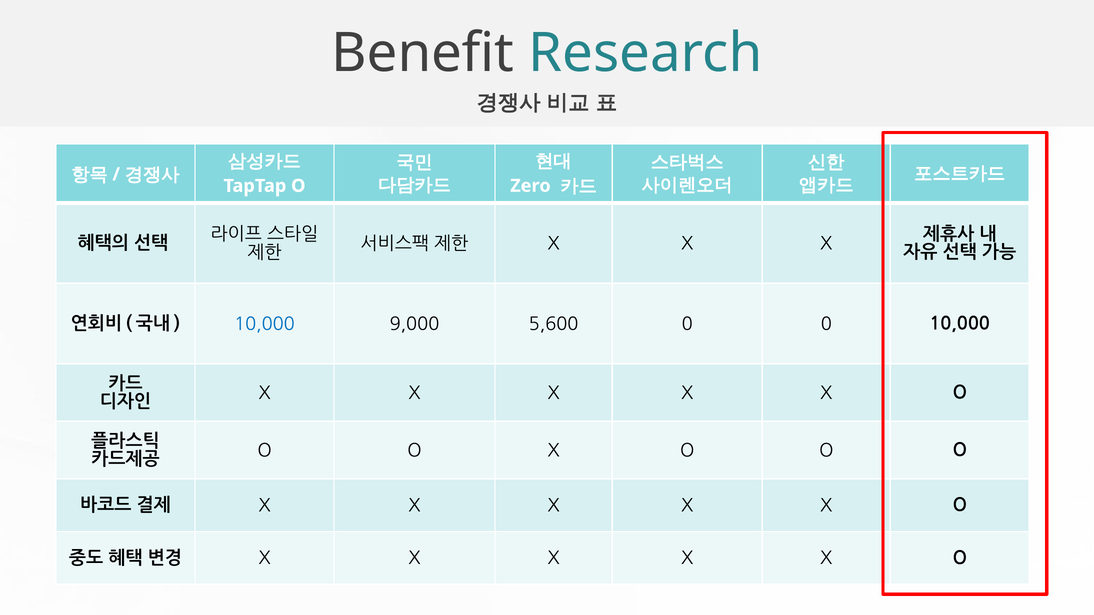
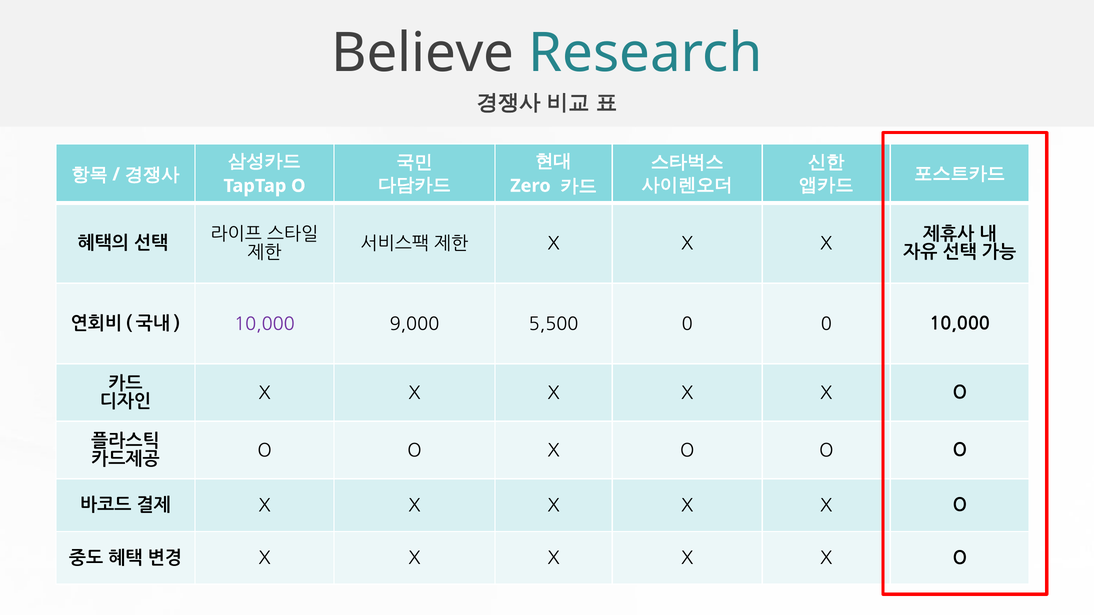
Benefit: Benefit -> Believe
10,000 at (264, 324) colour: blue -> purple
5,600: 5,600 -> 5,500
